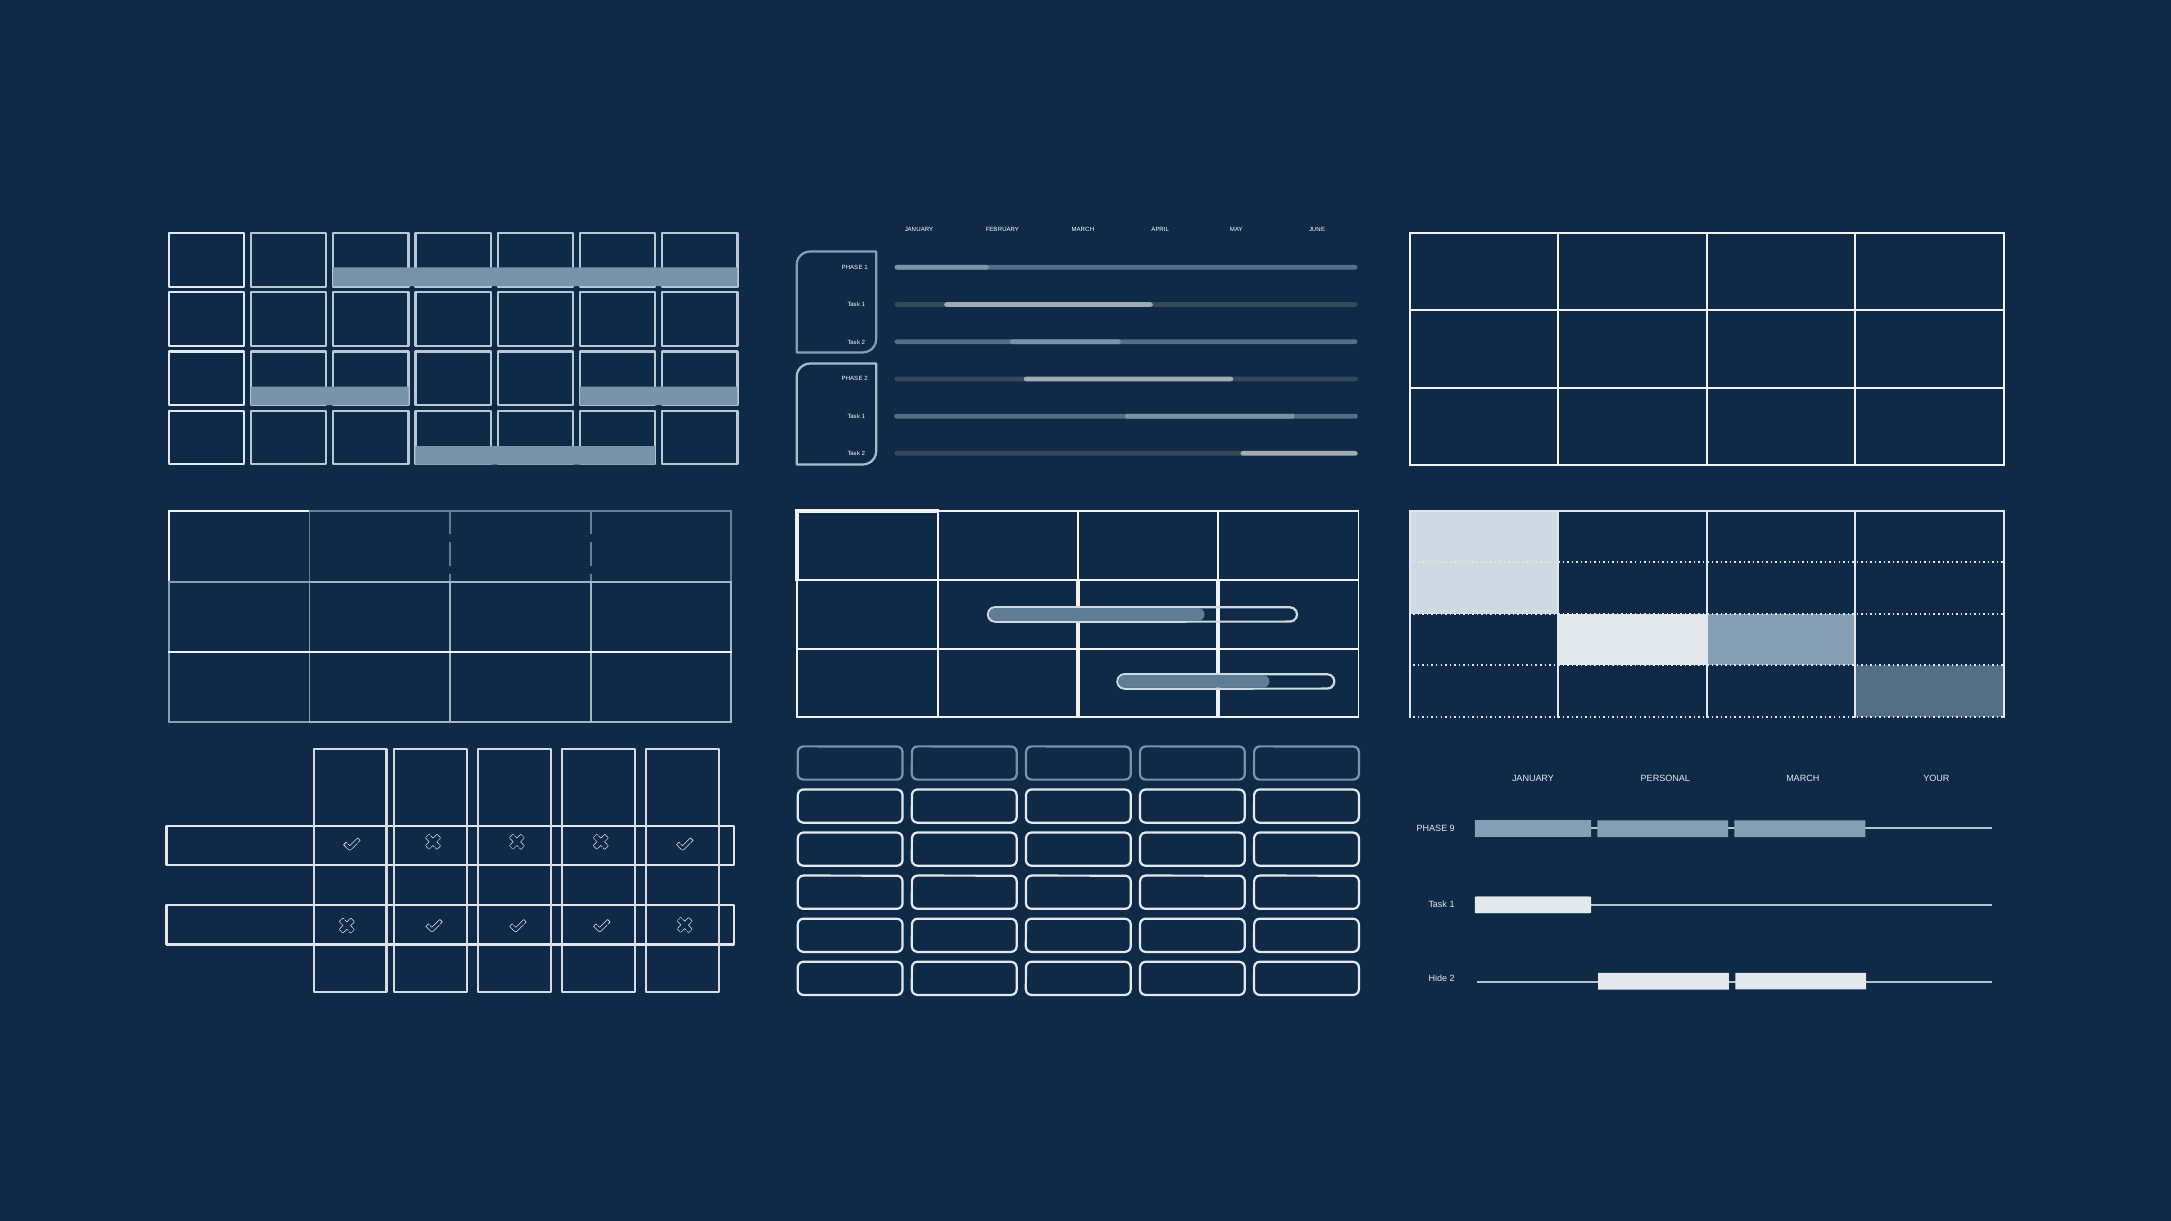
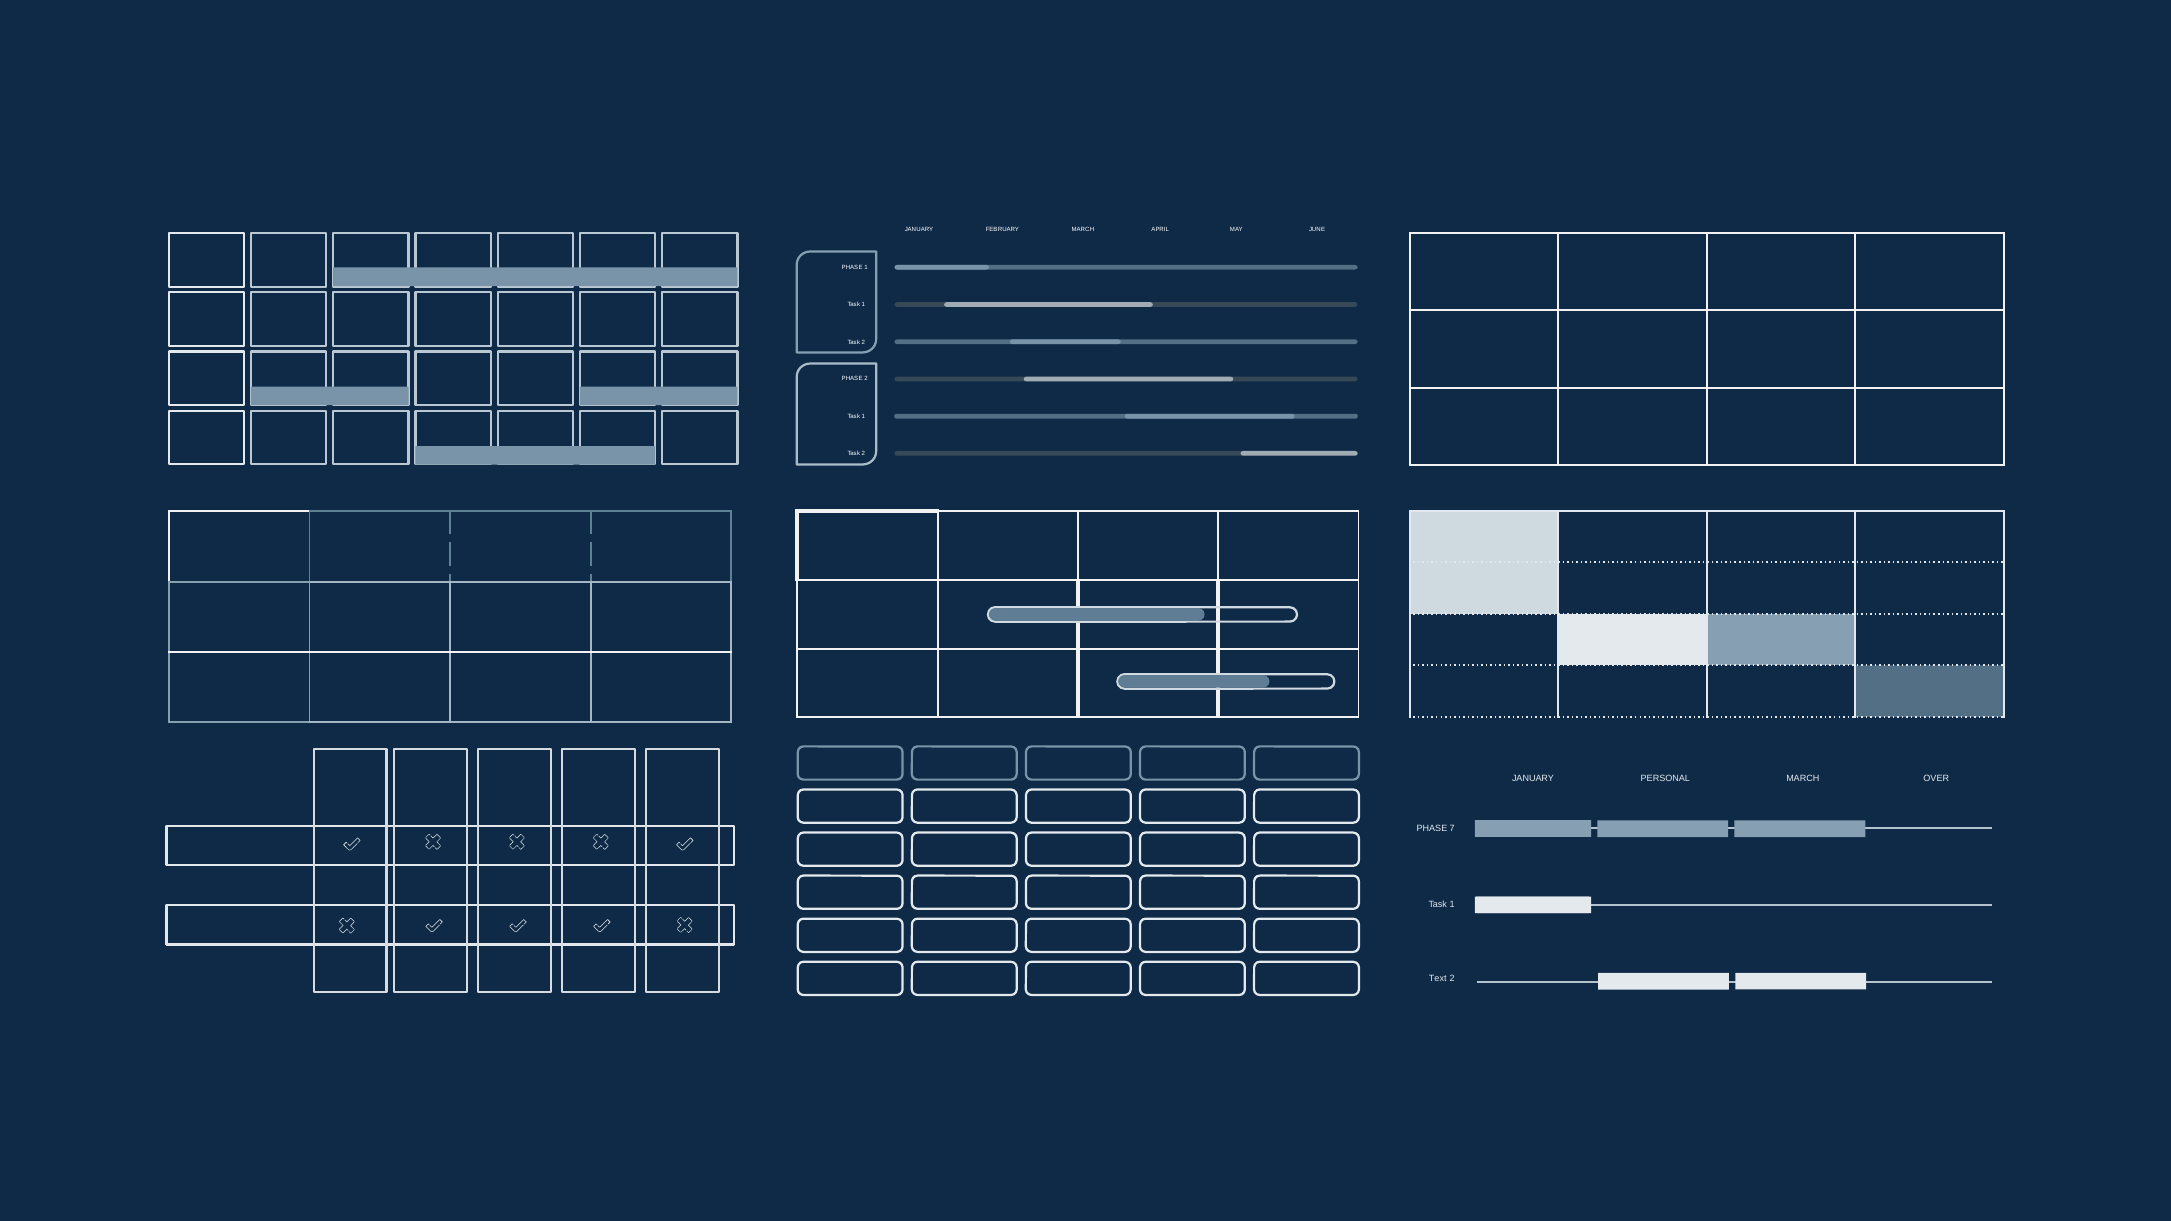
YOUR: YOUR -> OVER
9: 9 -> 7
Hide: Hide -> Text
